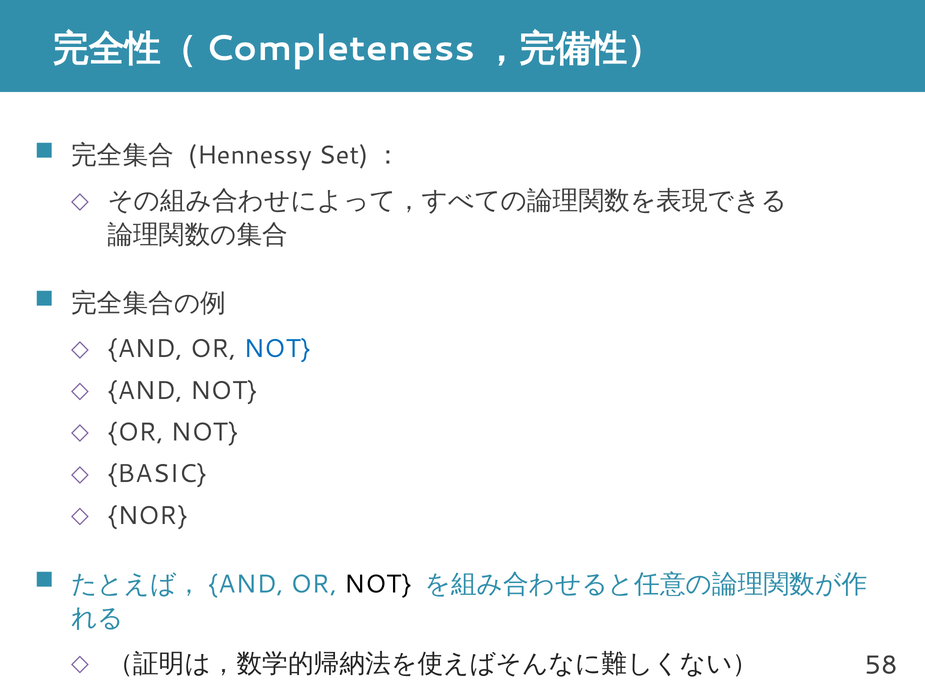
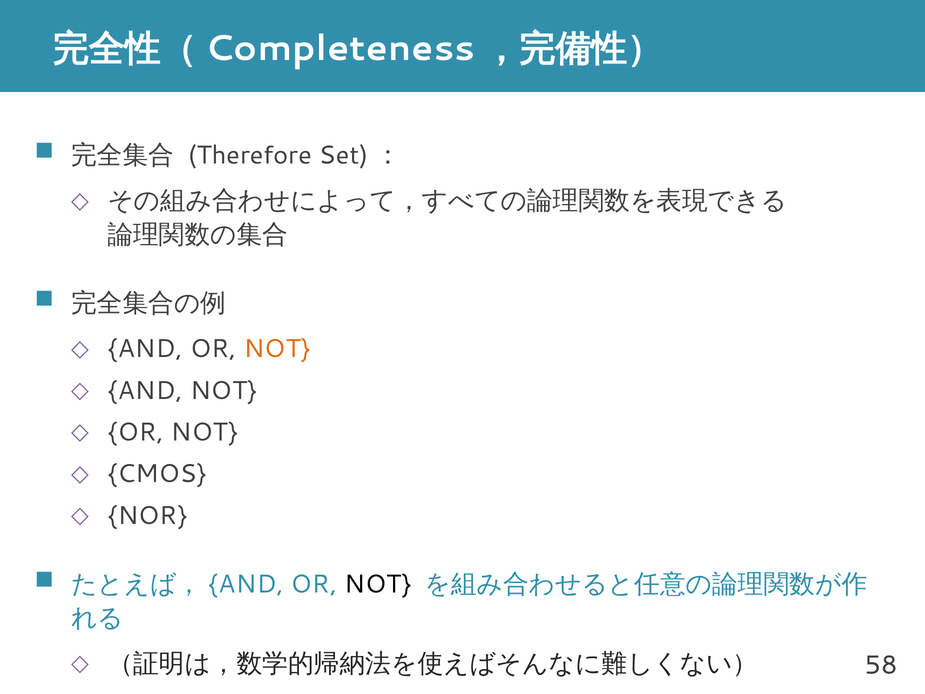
Hennessy: Hennessy -> Therefore
NOT at (277, 349) colour: blue -> orange
BASIC: BASIC -> CMOS
